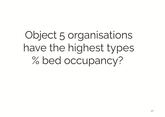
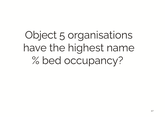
types: types -> name
